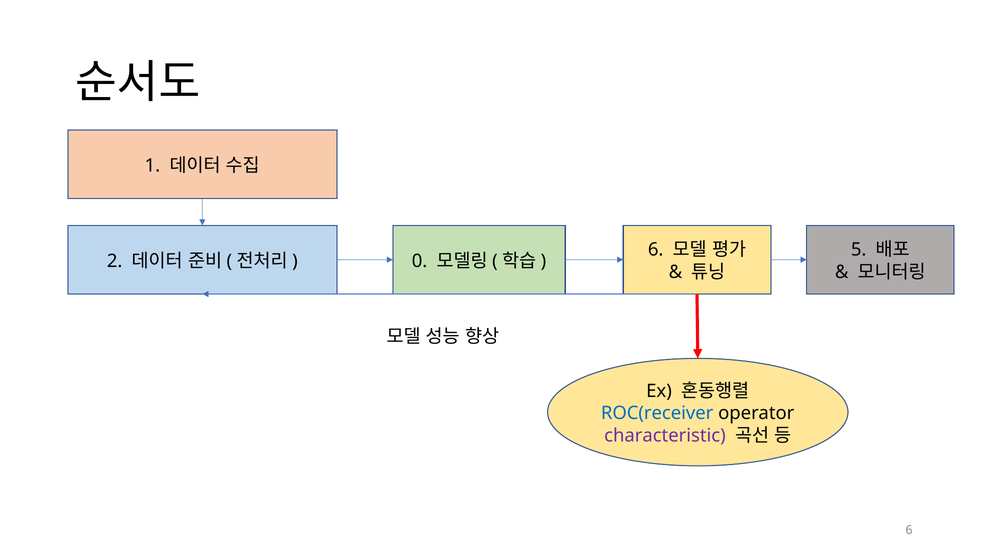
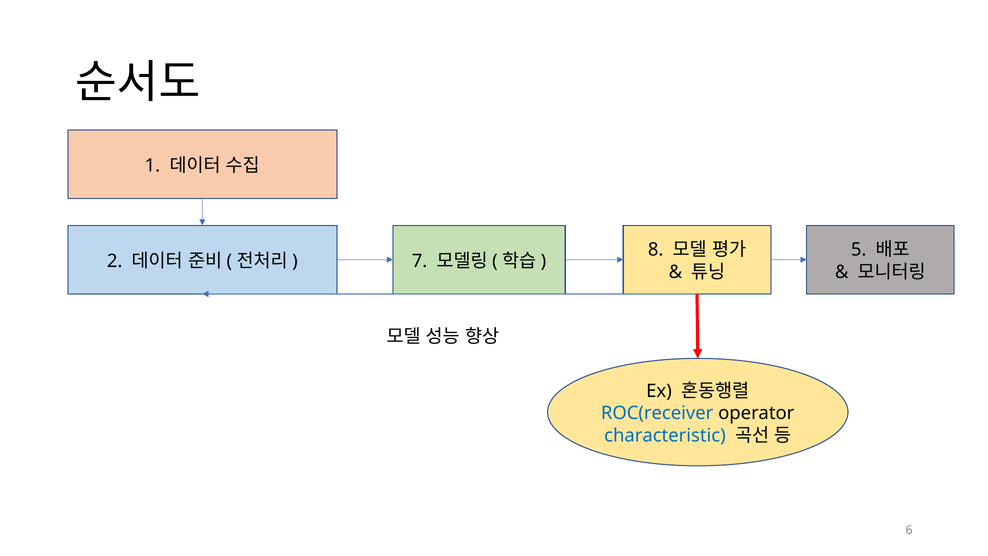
0: 0 -> 7
6 at (656, 250): 6 -> 8
characteristic colour: purple -> blue
